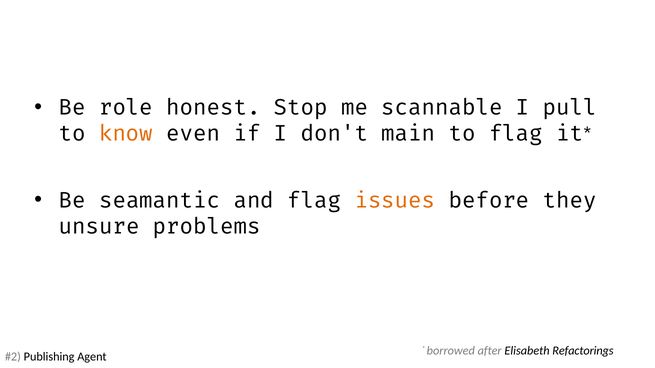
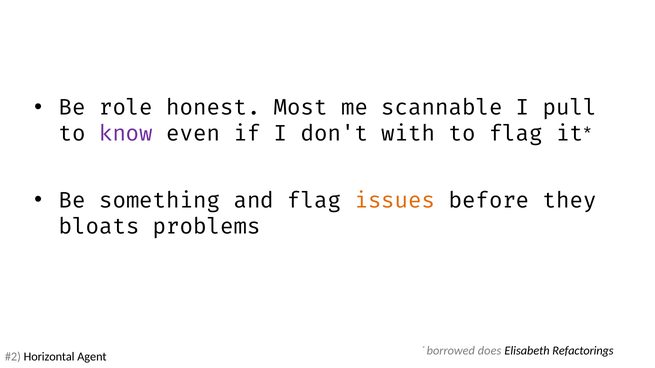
Stop: Stop -> Most
know colour: orange -> purple
main: main -> with
seamantic: seamantic -> something
unsure: unsure -> bloats
after: after -> does
Publishing: Publishing -> Horizontal
